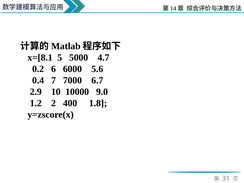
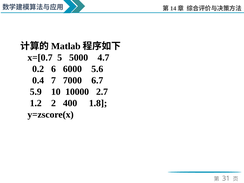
x=[8.1: x=[8.1 -> x=[0.7
2.9: 2.9 -> 5.9
9.0: 9.0 -> 2.7
